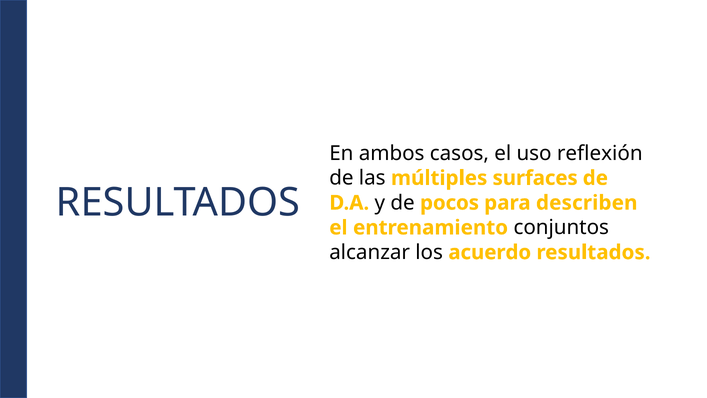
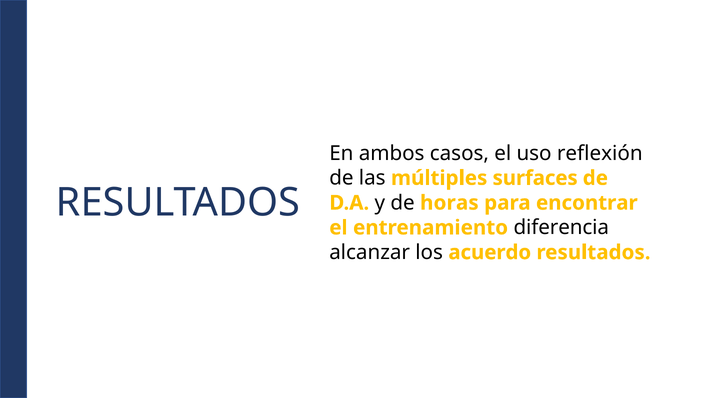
pocos: pocos -> horas
describen: describen -> encontrar
conjuntos: conjuntos -> diferencia
